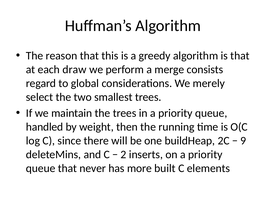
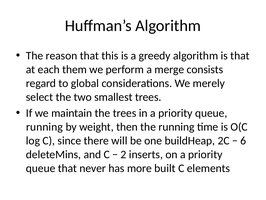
draw: draw -> them
handled at (45, 127): handled -> running
9: 9 -> 6
